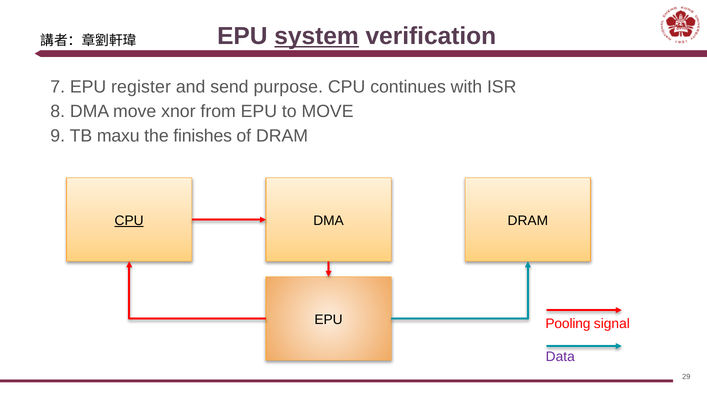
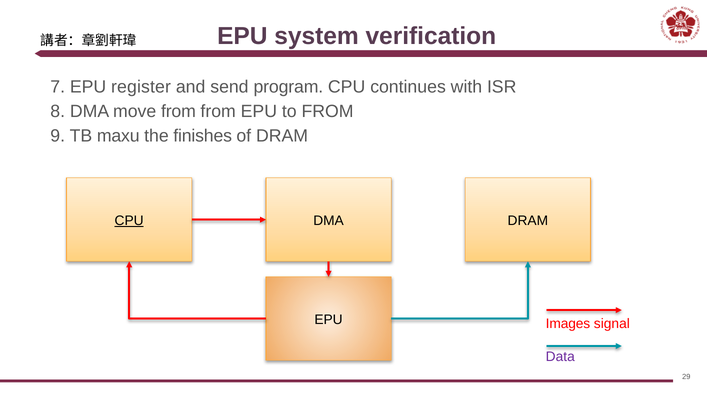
system underline: present -> none
purpose: purpose -> program
move xnor: xnor -> from
to MOVE: MOVE -> FROM
Pooling: Pooling -> Images
